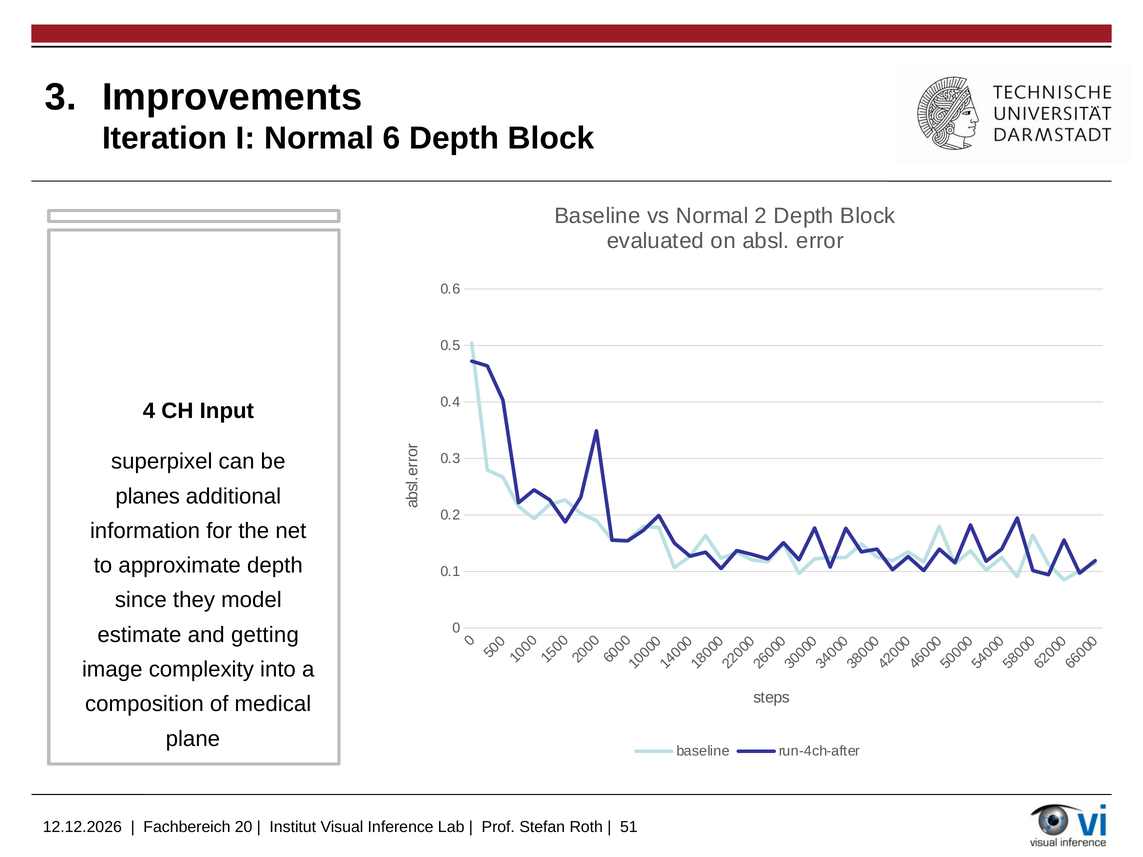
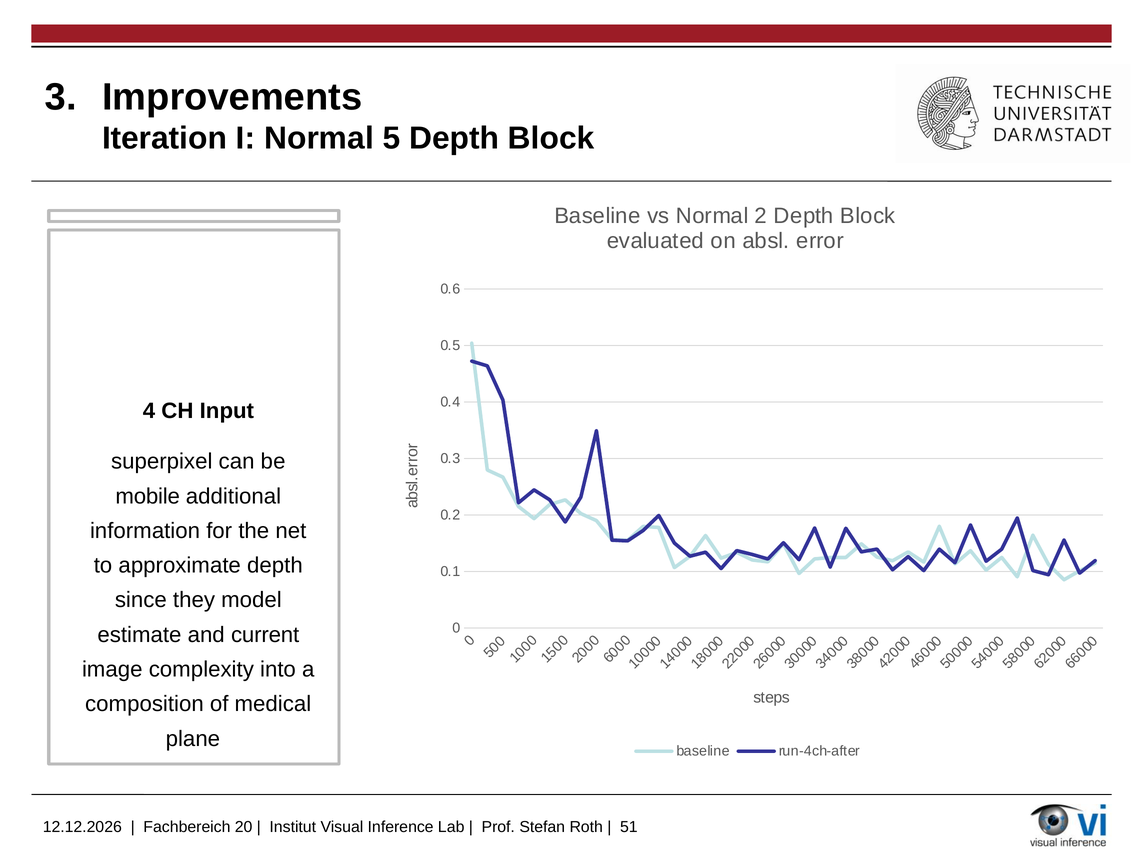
Normal 6: 6 -> 5
planes at (148, 496): planes -> mobile
getting: getting -> current
